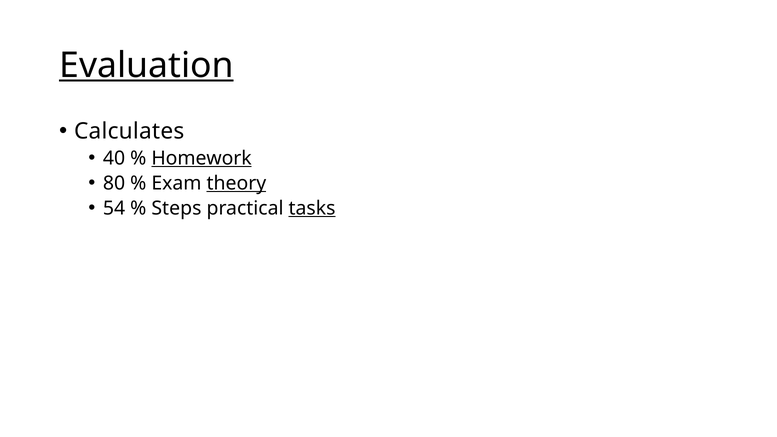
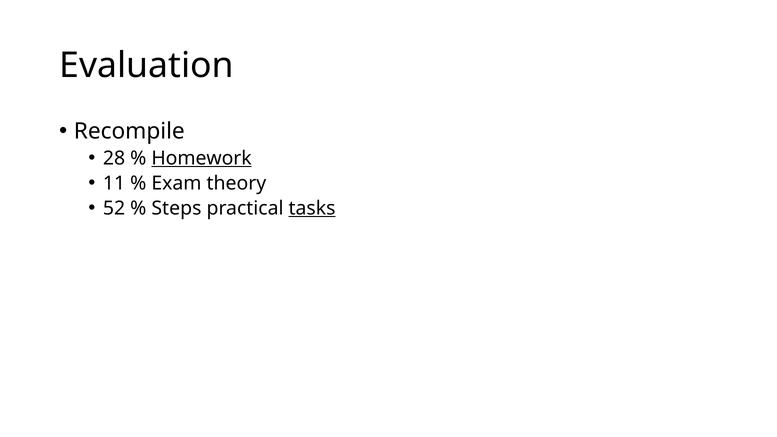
Evaluation underline: present -> none
Calculates: Calculates -> Recompile
40: 40 -> 28
80: 80 -> 11
theory underline: present -> none
54: 54 -> 52
